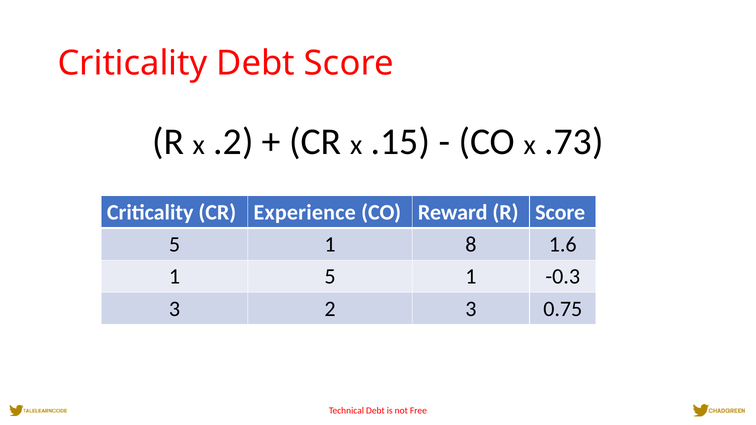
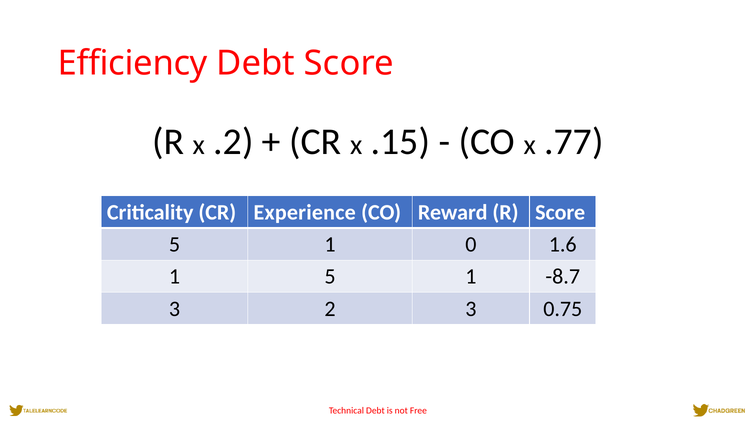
Criticality at (133, 64): Criticality -> Efficiency
.73: .73 -> .77
8: 8 -> 0
-0.3: -0.3 -> -8.7
